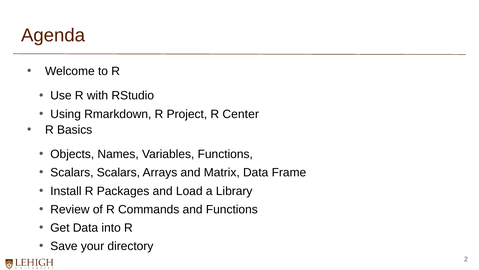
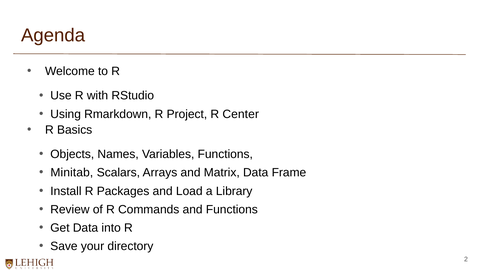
Scalars at (72, 172): Scalars -> Minitab
